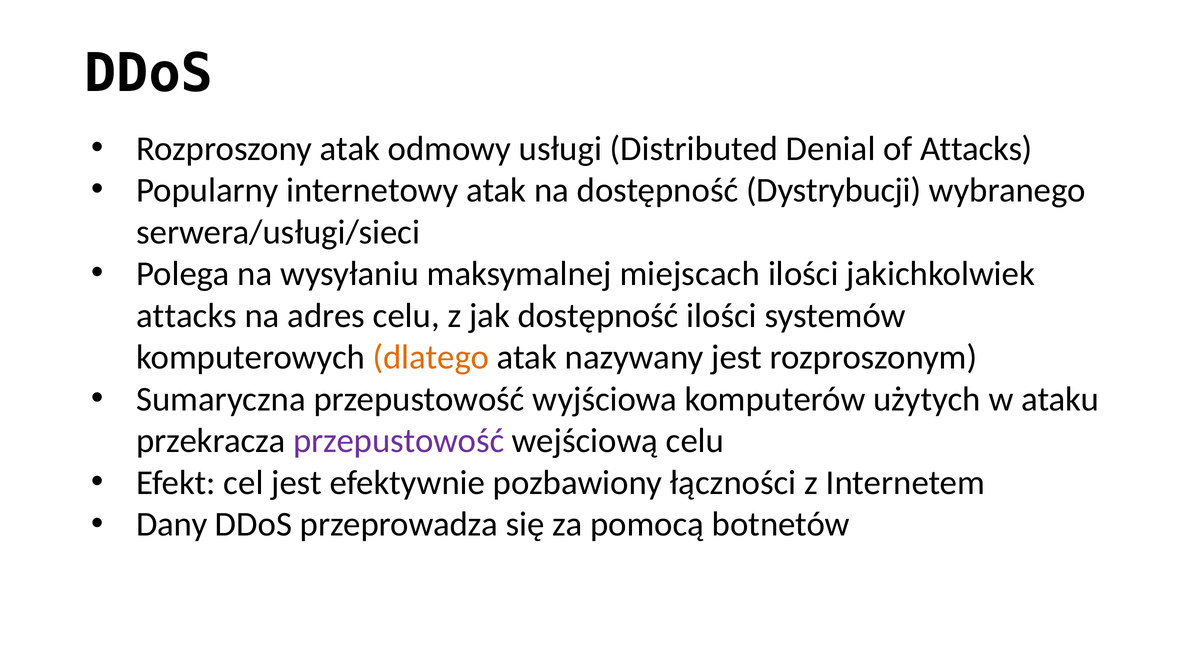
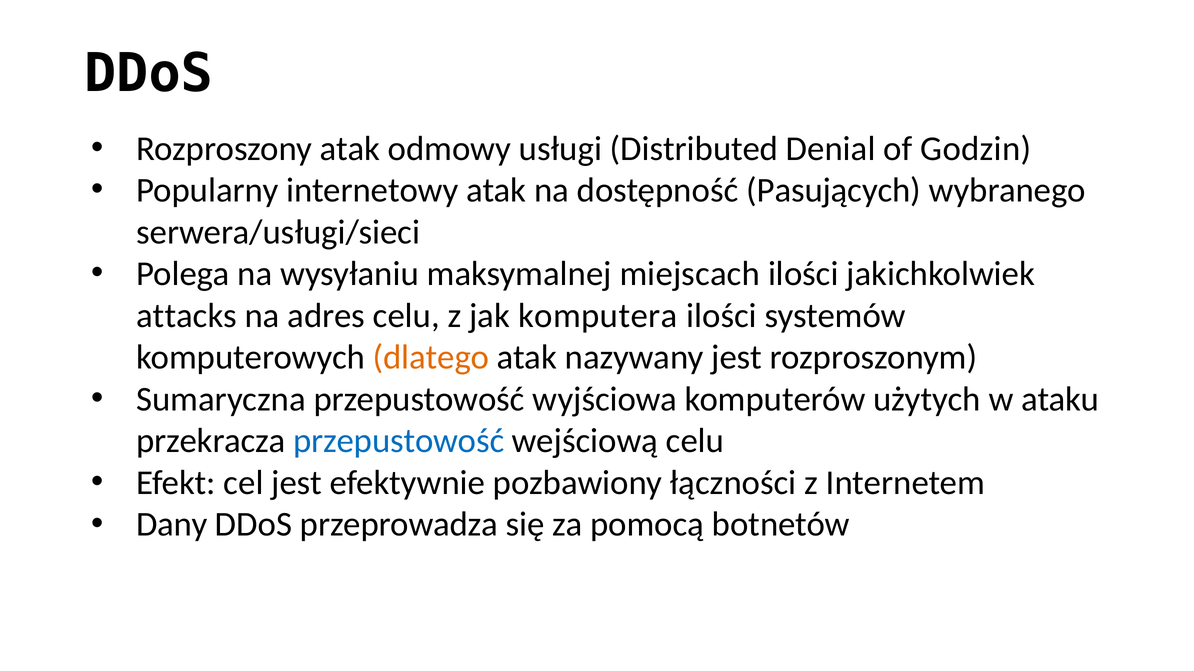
of Attacks: Attacks -> Godzin
Dystrybucji: Dystrybucji -> Pasujących
jak dostępność: dostępność -> komputera
przepustowość at (399, 441) colour: purple -> blue
